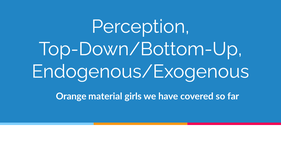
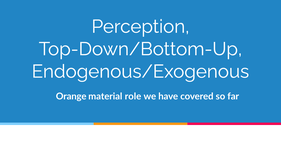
girls: girls -> role
